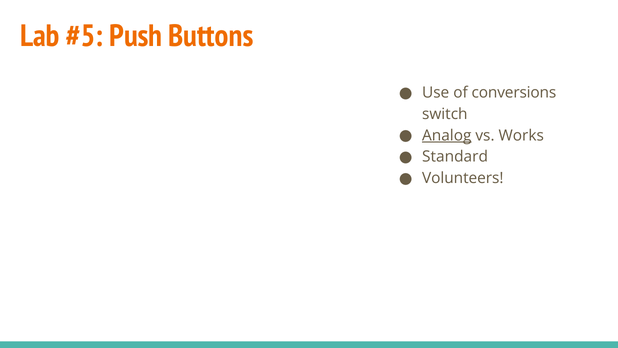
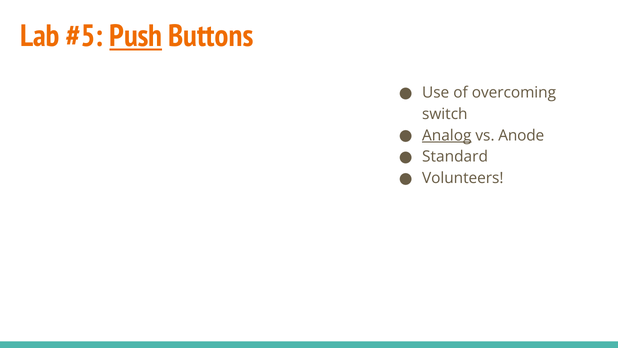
Push underline: none -> present
conversions: conversions -> overcoming
Works: Works -> Anode
